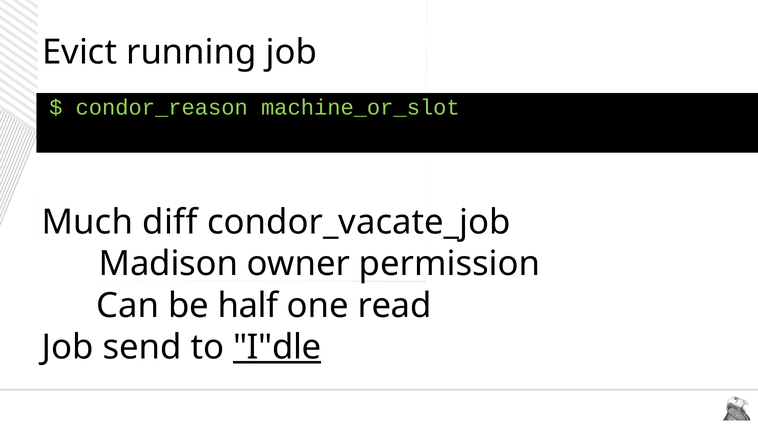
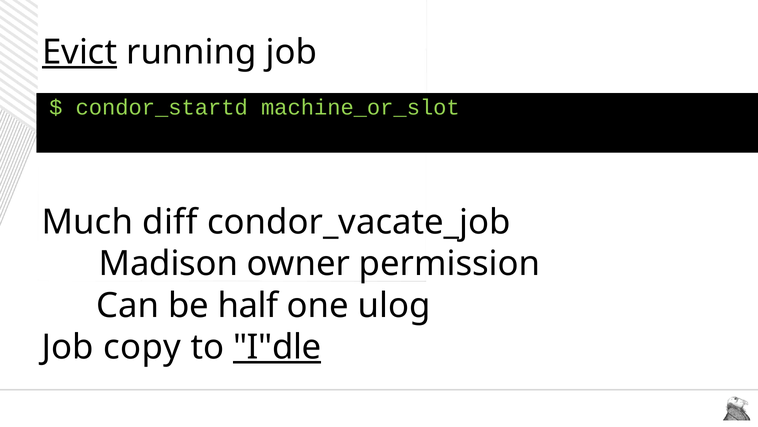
Evict underline: none -> present
condor_reason: condor_reason -> condor_startd
read: read -> ulog
send: send -> copy
